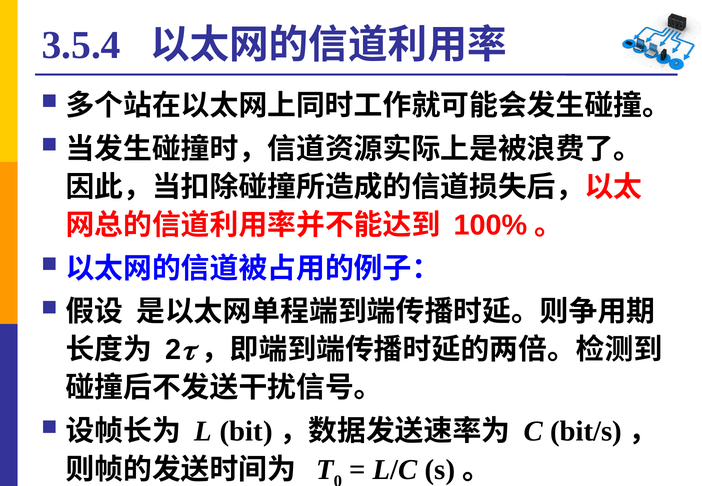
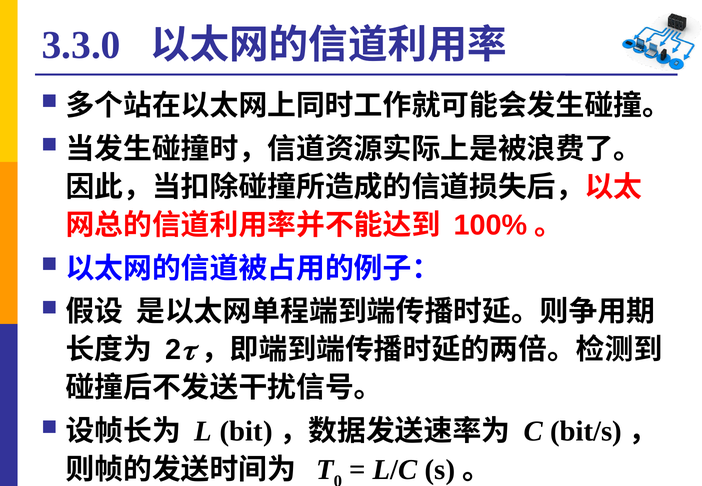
3.5.4: 3.5.4 -> 3.3.0
